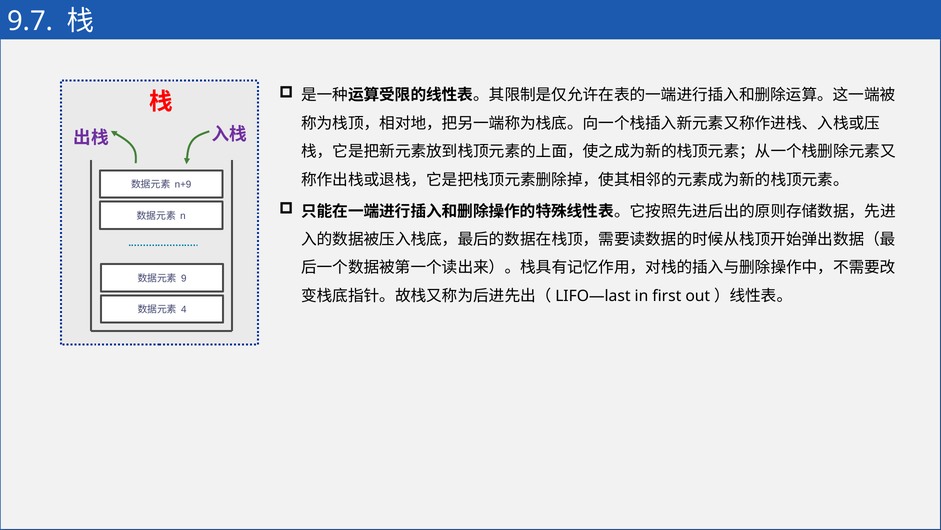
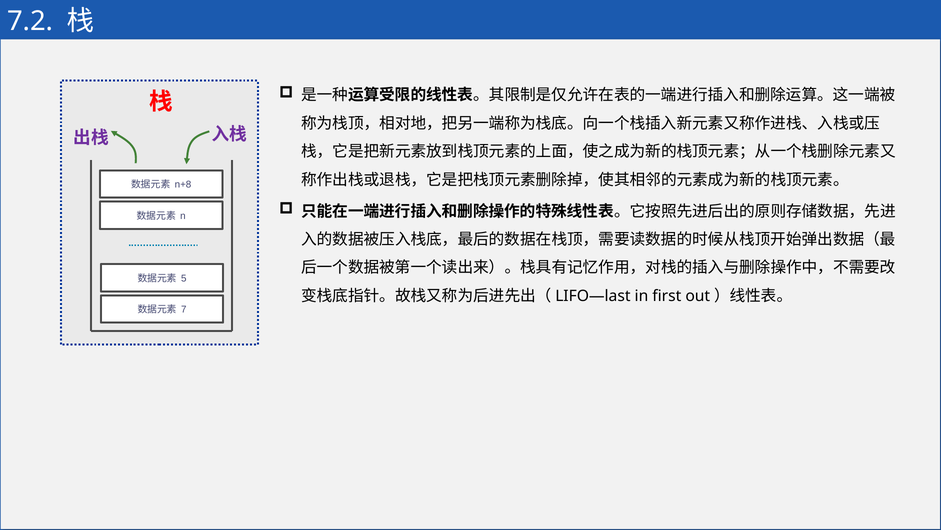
9.7: 9.7 -> 7.2
n+9: n+9 -> n+8
9: 9 -> 5
4: 4 -> 7
